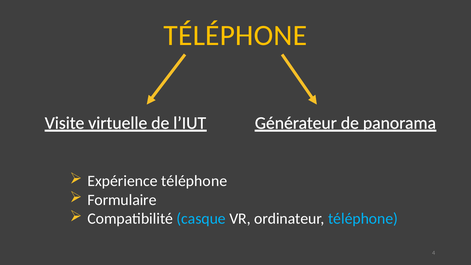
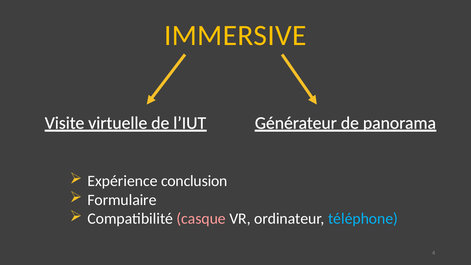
TÉLÉPHONE at (235, 36): TÉLÉPHONE -> IMMERSIVE
Expérience téléphone: téléphone -> conclusion
casque colour: light blue -> pink
